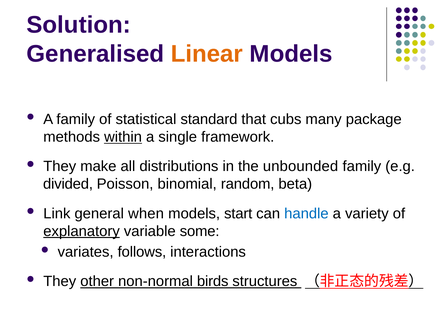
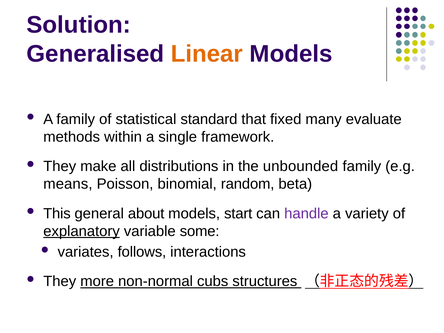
cubs: cubs -> fixed
package: package -> evaluate
within underline: present -> none
divided: divided -> means
Link: Link -> This
when: when -> about
handle colour: blue -> purple
other: other -> more
birds: birds -> cubs
